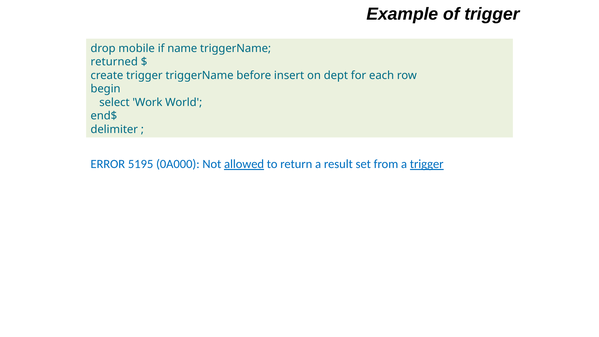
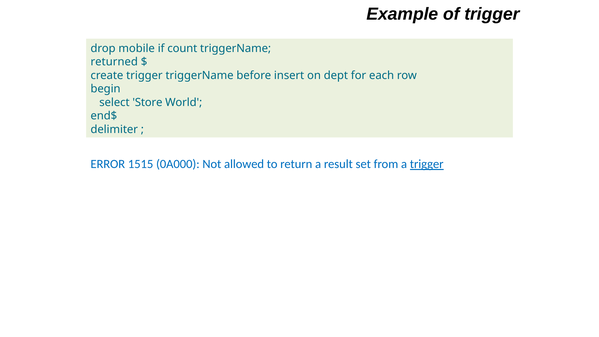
name: name -> count
Work: Work -> Store
5195: 5195 -> 1515
allowed underline: present -> none
